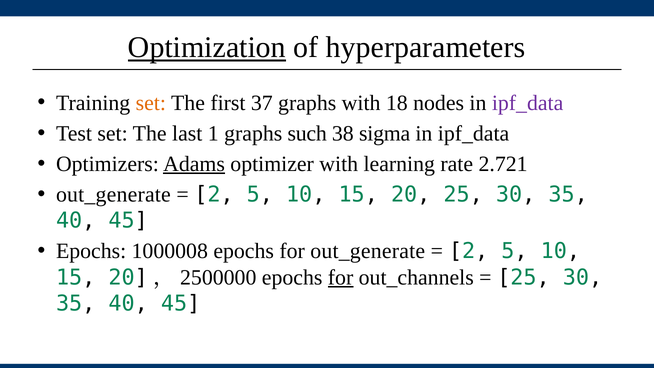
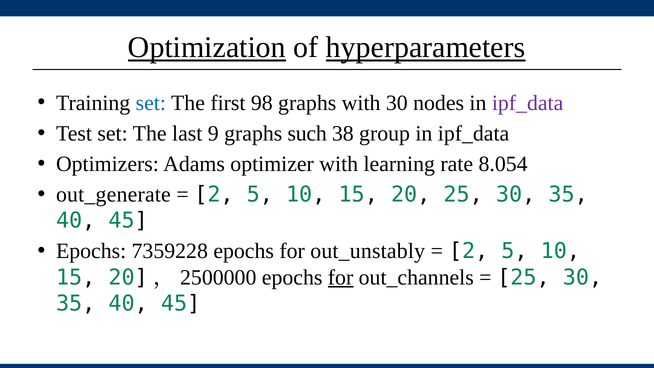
hyperparameters underline: none -> present
set at (151, 103) colour: orange -> blue
37: 37 -> 98
with 18: 18 -> 30
1: 1 -> 9
sigma: sigma -> group
Adams underline: present -> none
2.721: 2.721 -> 8.054
1000008: 1000008 -> 7359228
for out_generate: out_generate -> out_unstably
